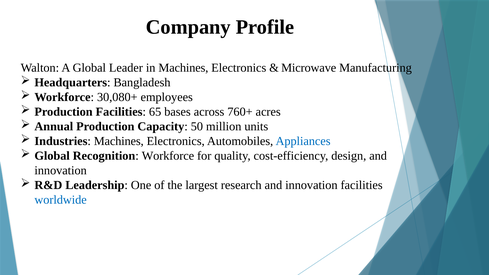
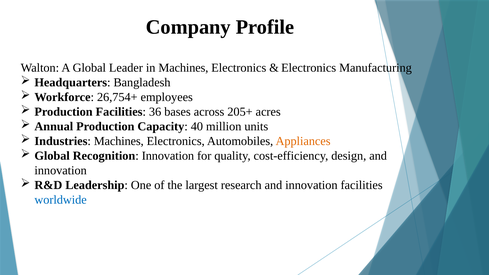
Microwave at (309, 68): Microwave -> Electronics
30,080+: 30,080+ -> 26,754+
65: 65 -> 36
760+: 760+ -> 205+
50: 50 -> 40
Appliances colour: blue -> orange
Recognition Workforce: Workforce -> Innovation
